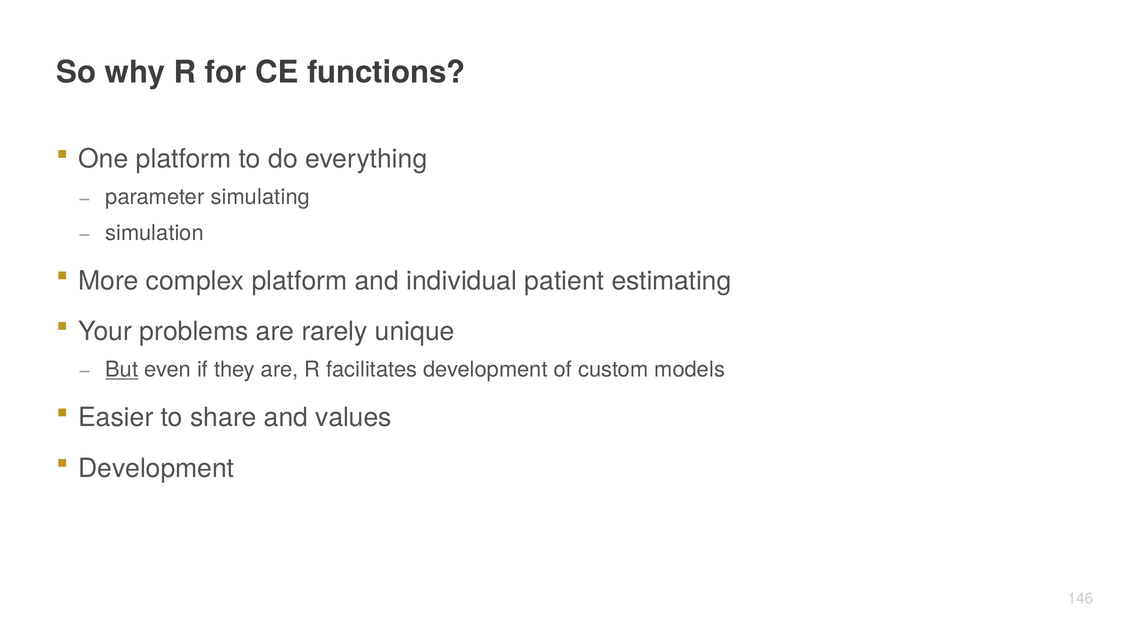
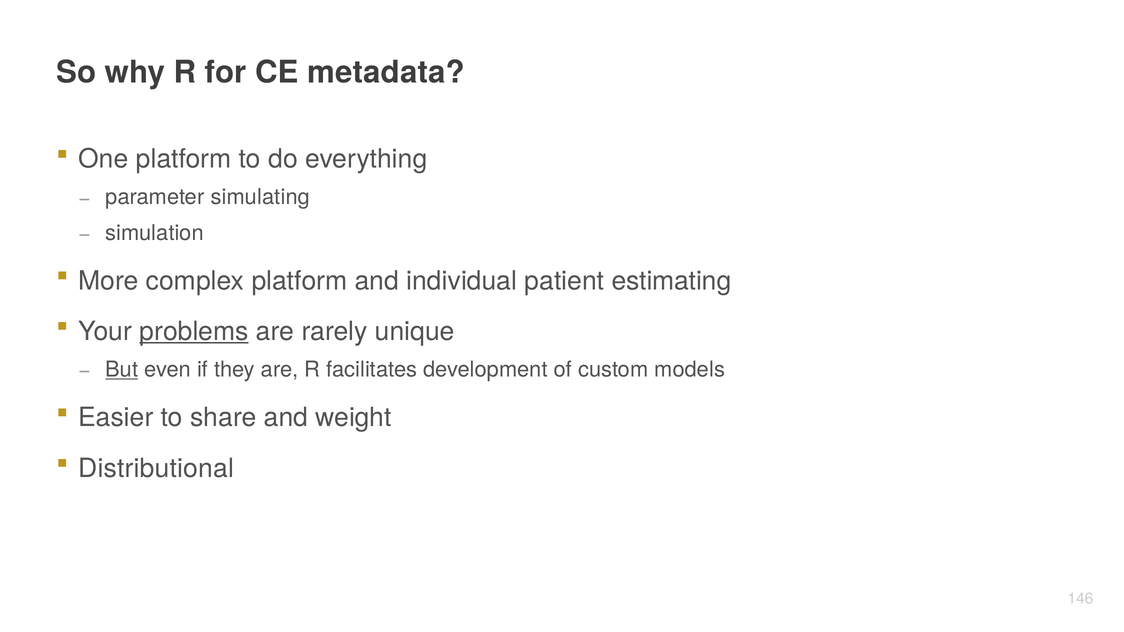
functions: functions -> metadata
problems underline: none -> present
values: values -> weight
Development at (156, 468): Development -> Distributional
